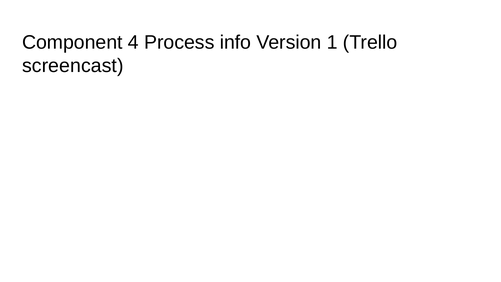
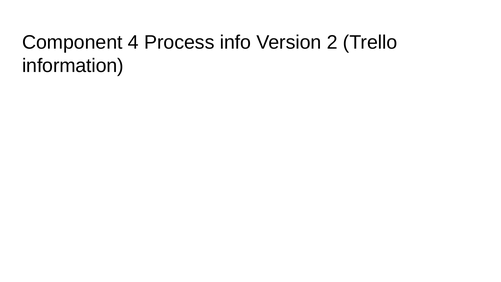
1: 1 -> 2
screencast: screencast -> information
